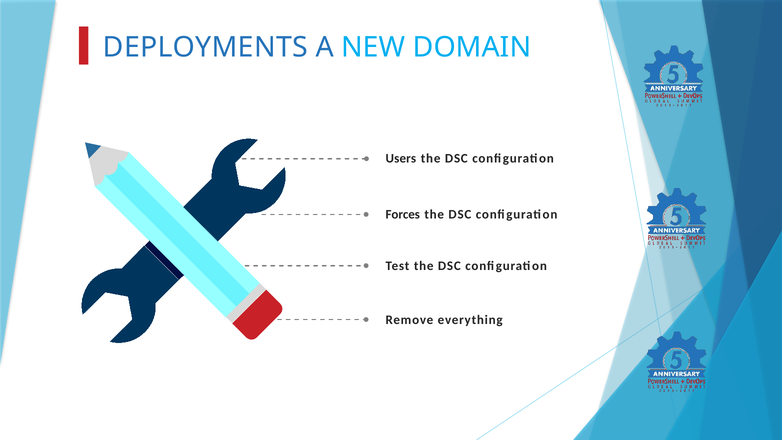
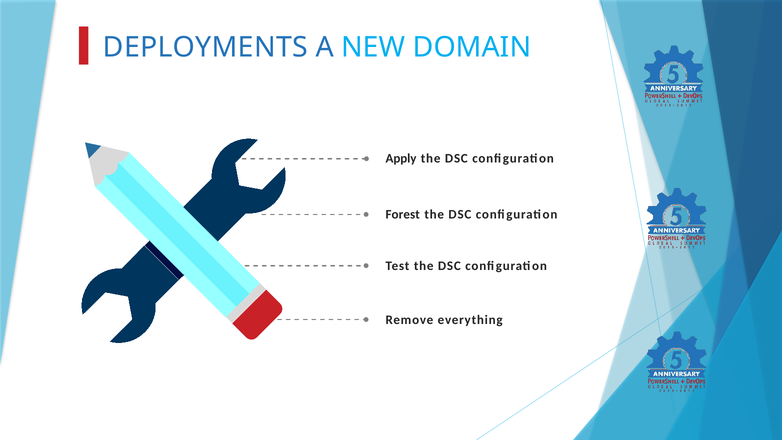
Users: Users -> Apply
Forces: Forces -> Forest
